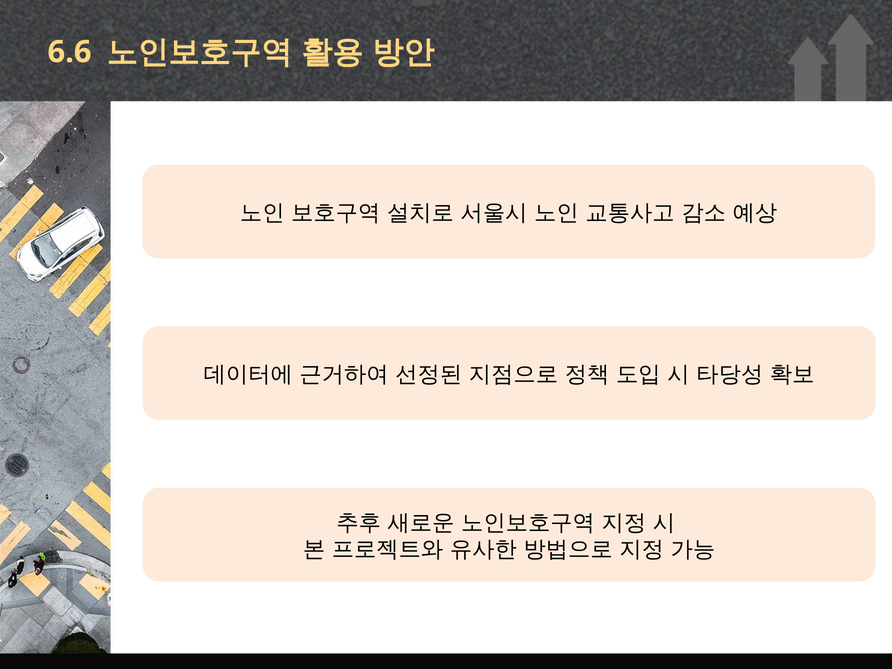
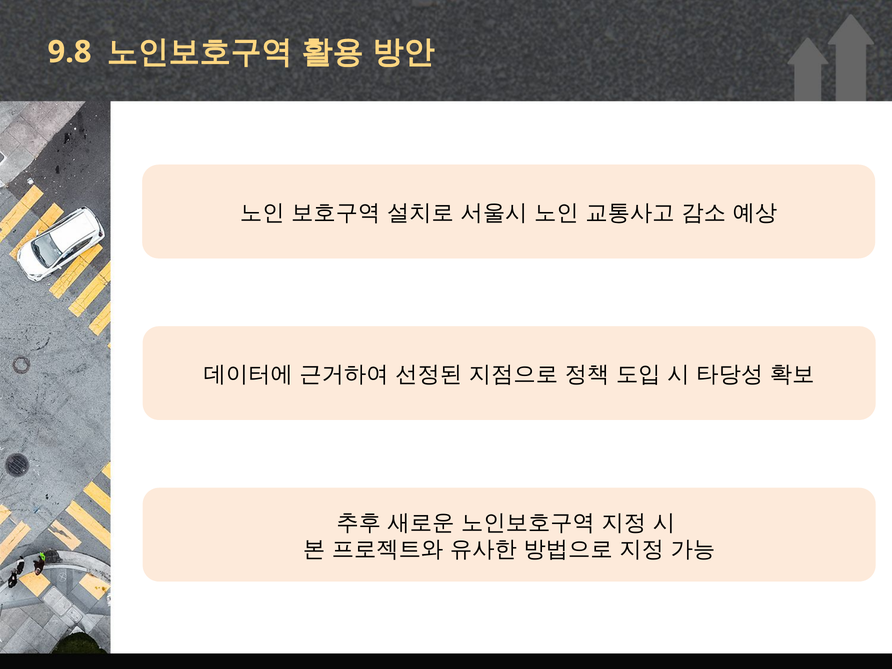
6.6: 6.6 -> 9.8
